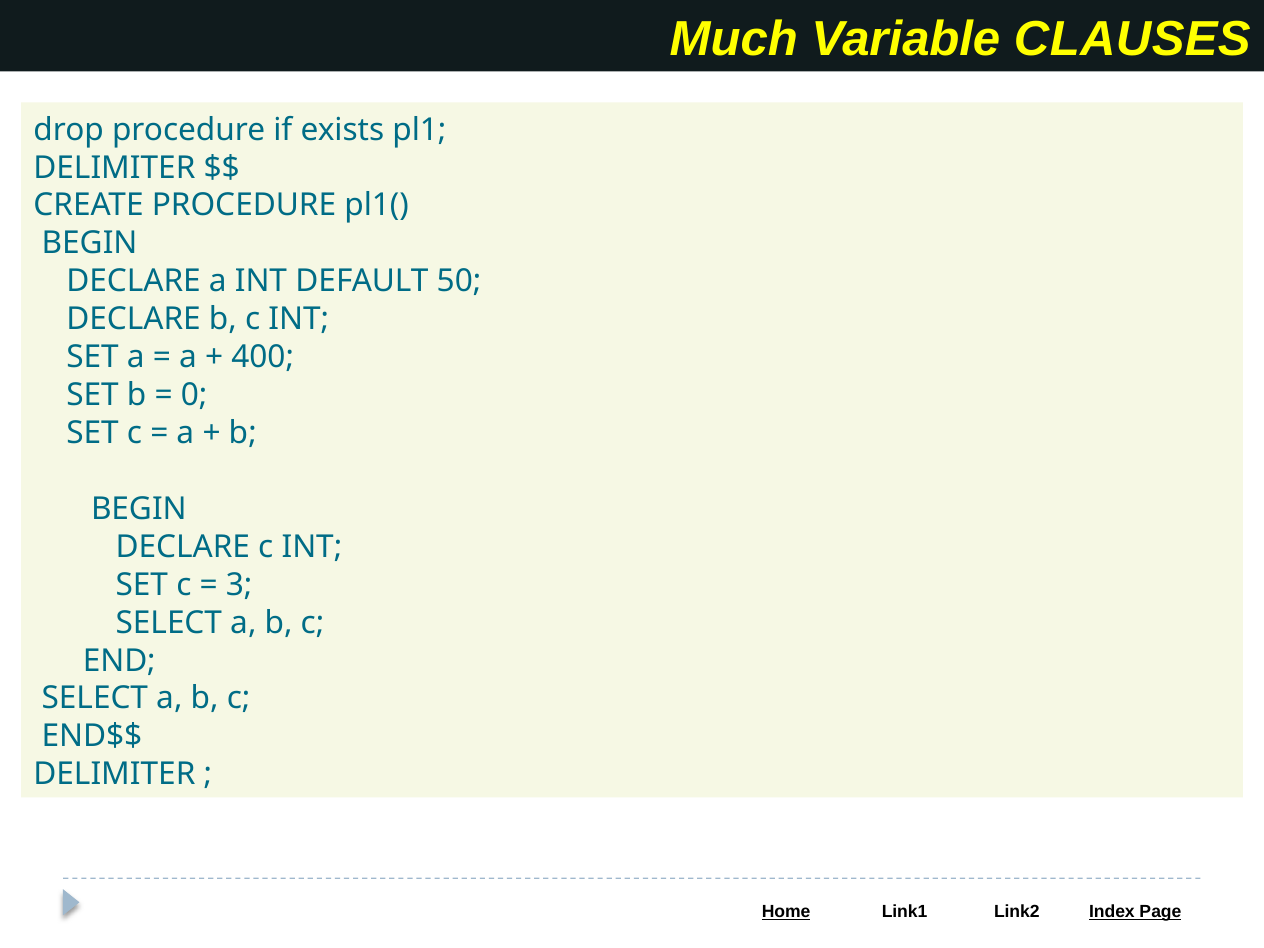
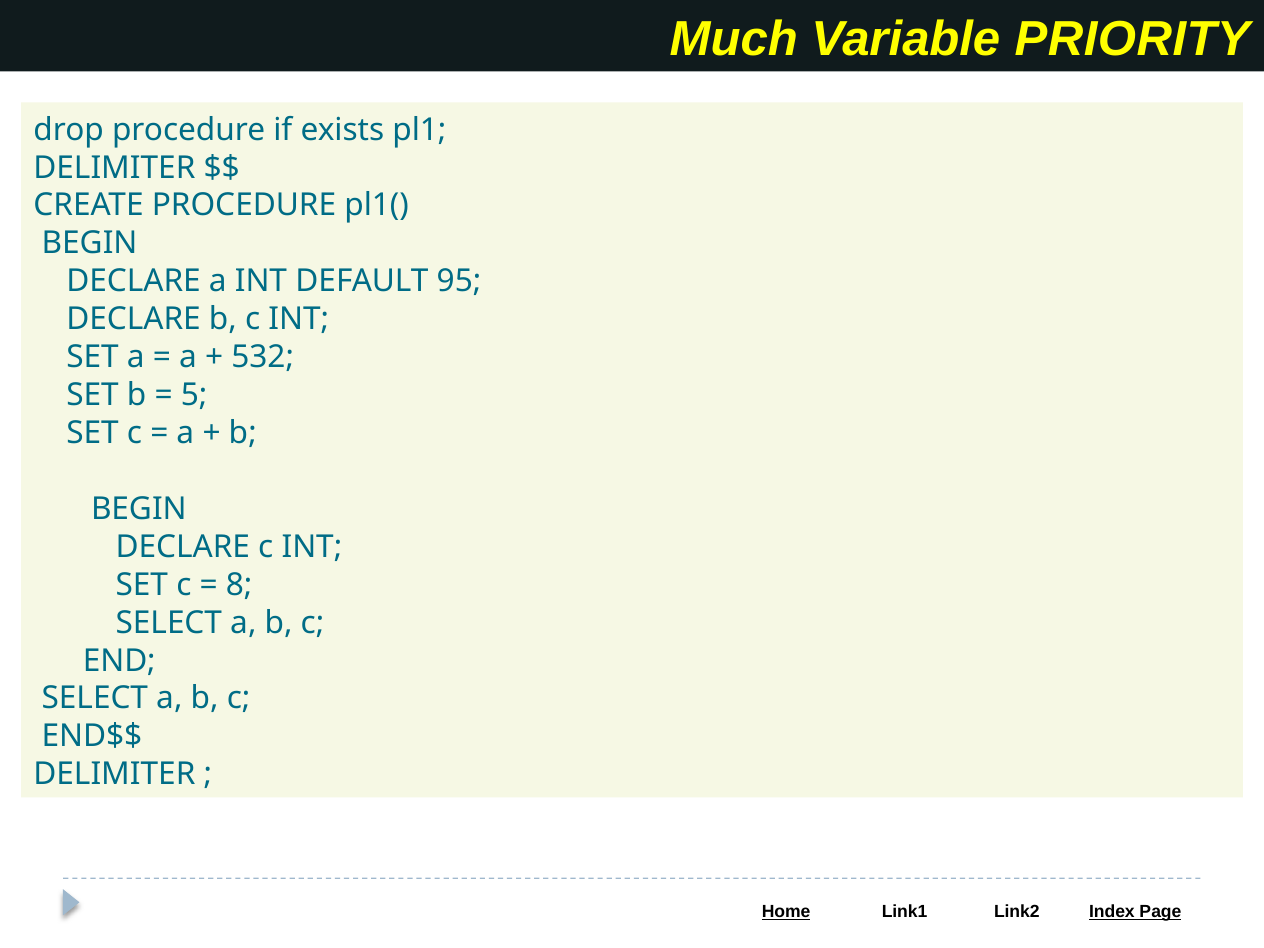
CLAUSES: CLAUSES -> PRIORITY
50: 50 -> 95
400: 400 -> 532
0: 0 -> 5
3: 3 -> 8
